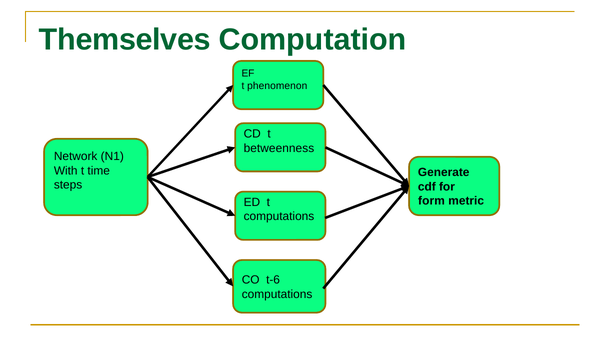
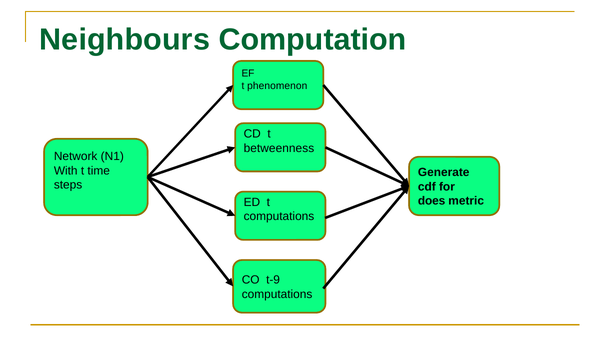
Themselves: Themselves -> Neighbours
form: form -> does
t-6: t-6 -> t-9
